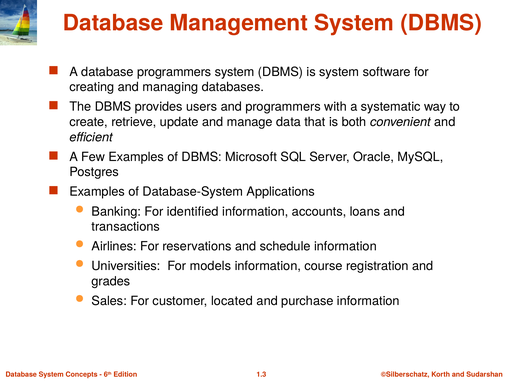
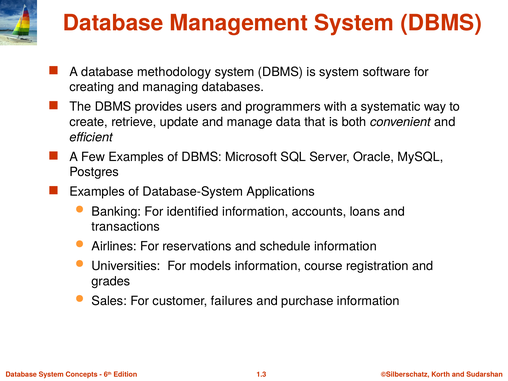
database programmers: programmers -> methodology
located: located -> failures
